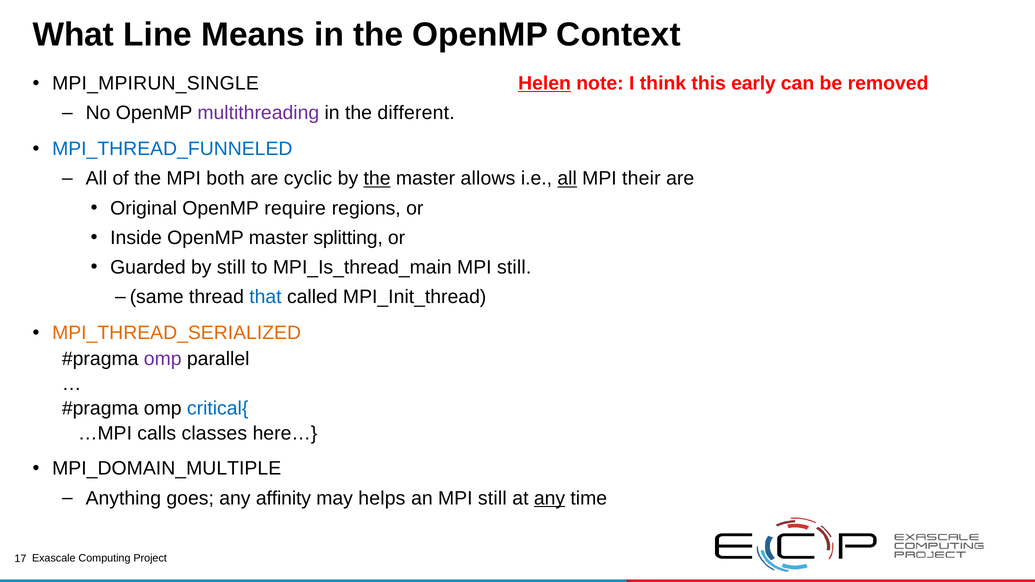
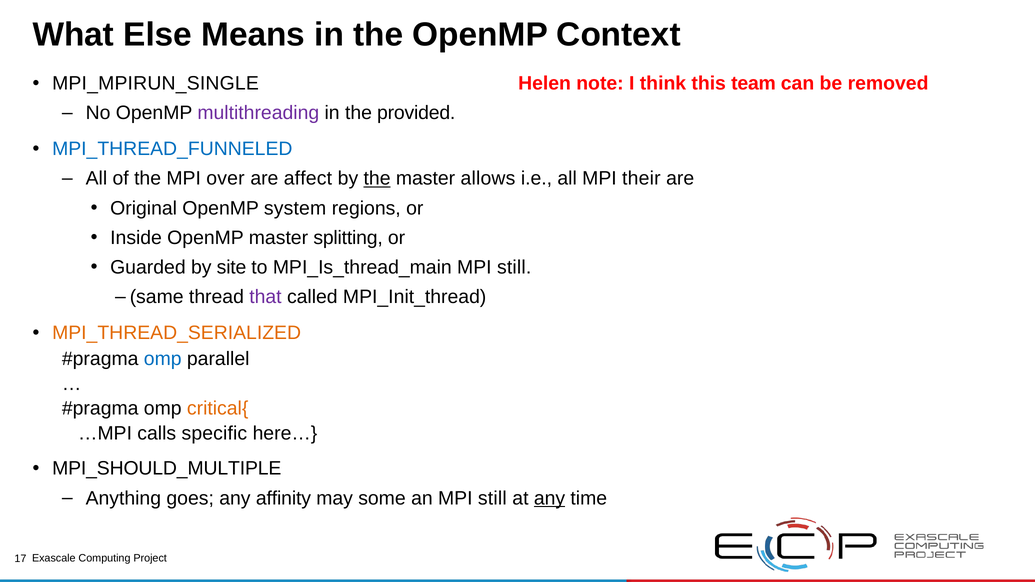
Line: Line -> Else
Helen underline: present -> none
early: early -> team
different: different -> provided
both: both -> over
cyclic: cyclic -> affect
all at (567, 179) underline: present -> none
require: require -> system
by still: still -> site
that colour: blue -> purple
omp at (163, 359) colour: purple -> blue
critical{ colour: blue -> orange
classes: classes -> specific
MPI_DOMAIN_MULTIPLE: MPI_DOMAIN_MULTIPLE -> MPI_SHOULD_MULTIPLE
helps: helps -> some
